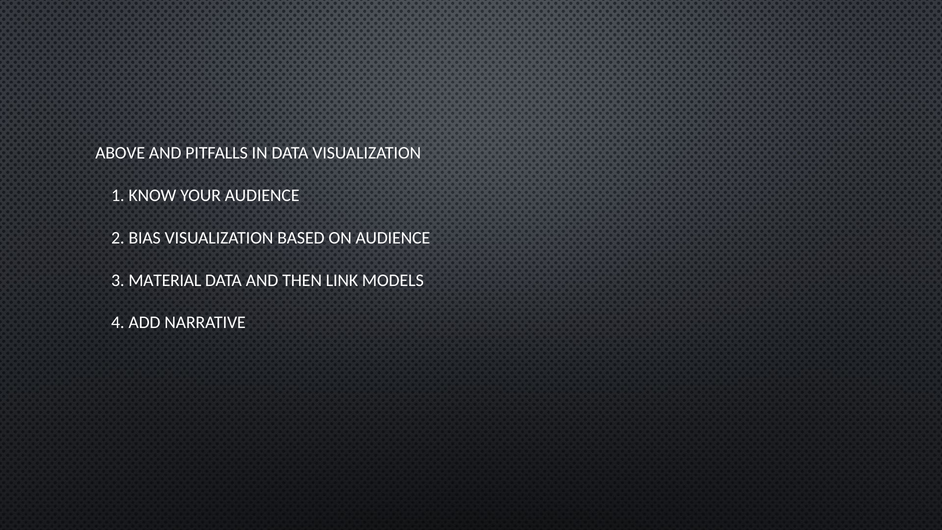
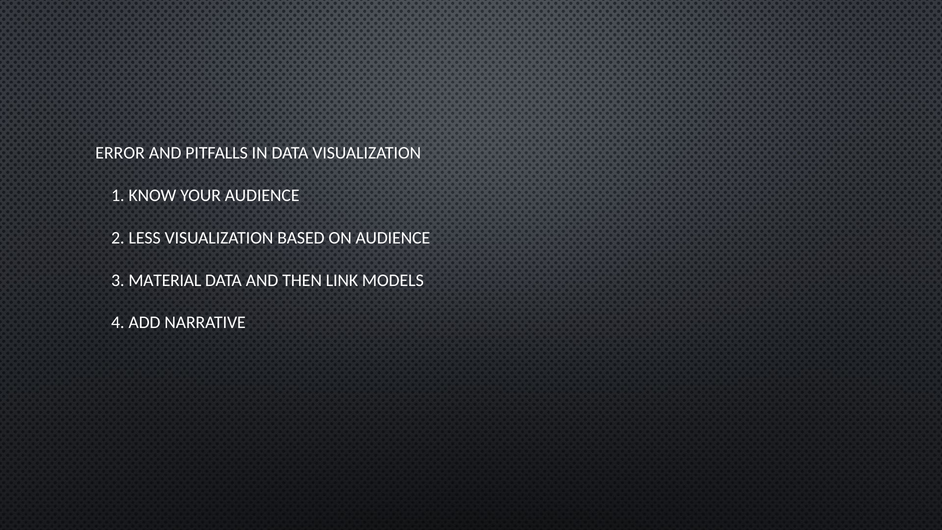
ABOVE: ABOVE -> ERROR
BIAS: BIAS -> LESS
